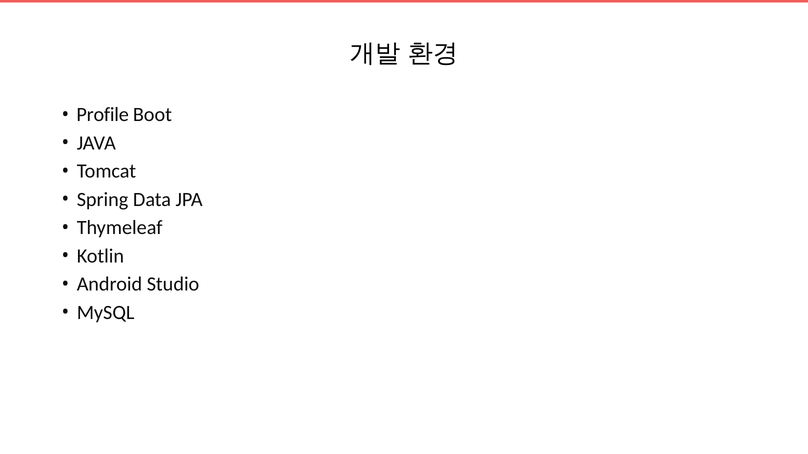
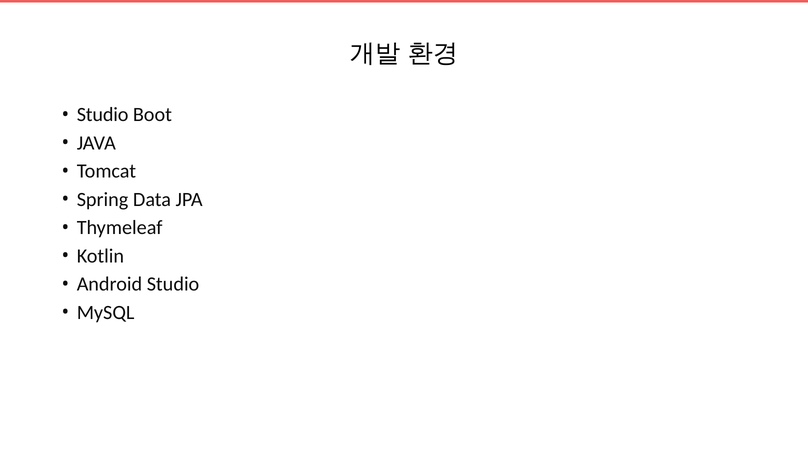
Profile at (103, 115): Profile -> Studio
